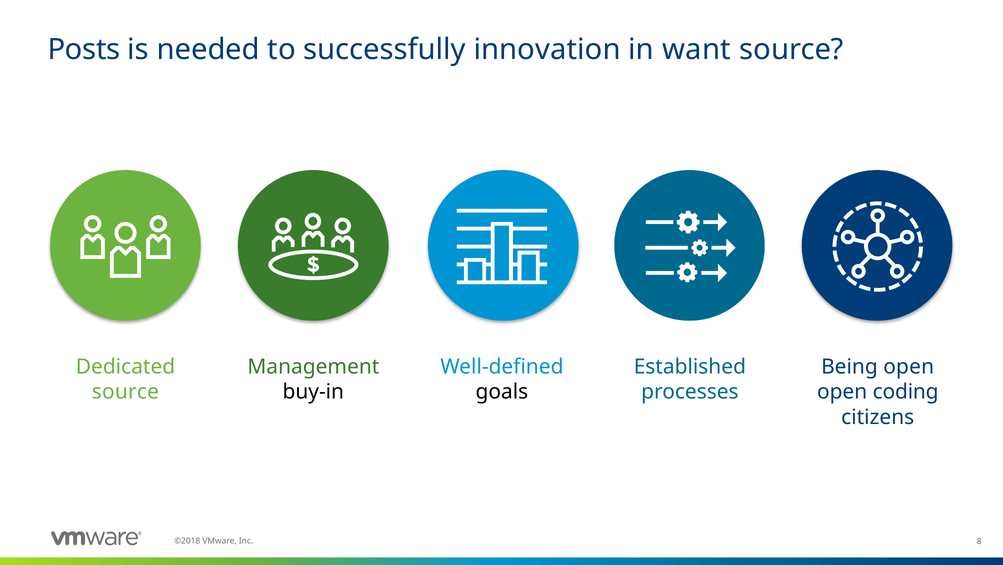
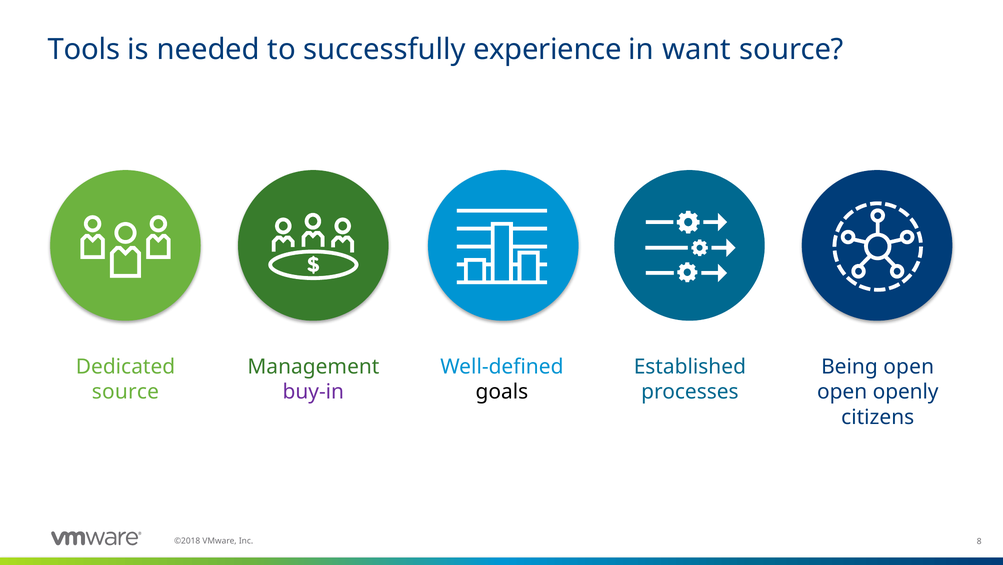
Posts: Posts -> Tools
innovation: innovation -> experience
buy-in colour: black -> purple
coding: coding -> openly
